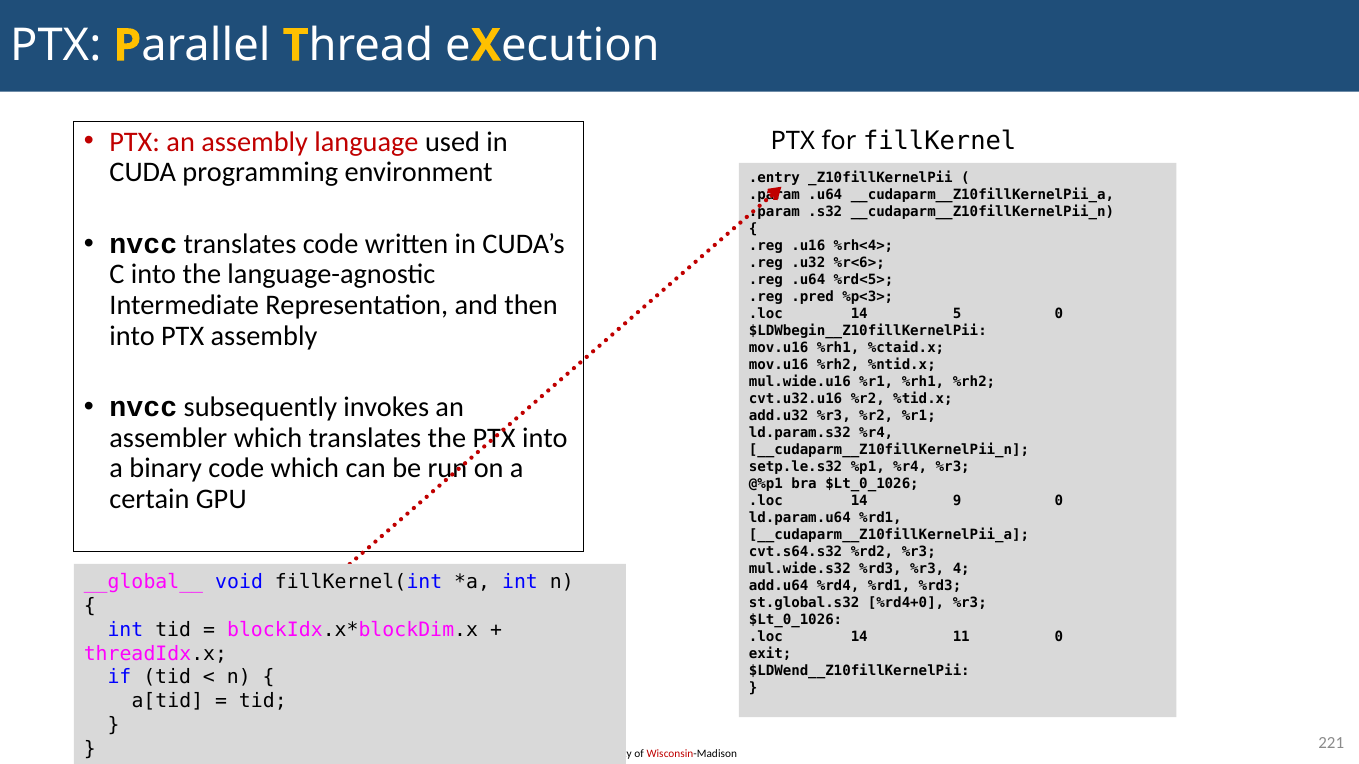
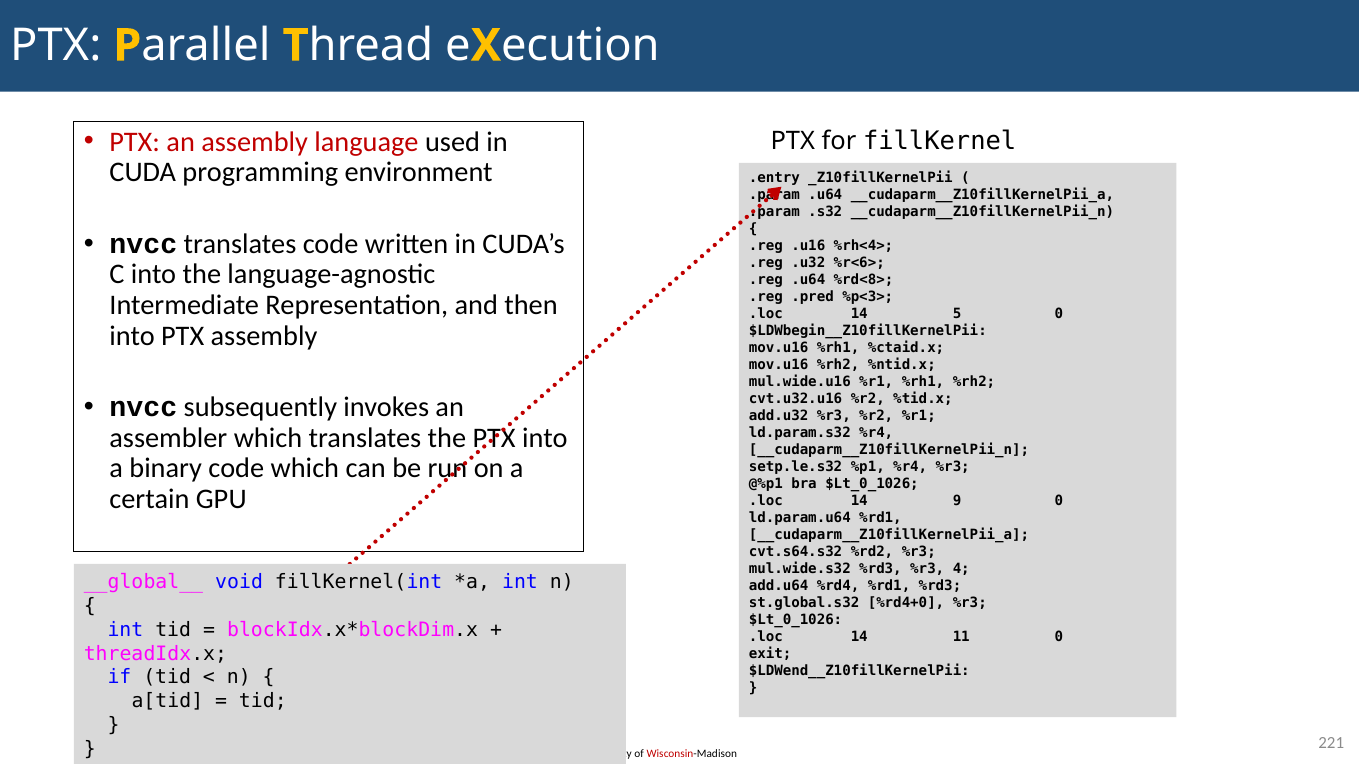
%rd<5>: %rd<5> -> %rd<8>
